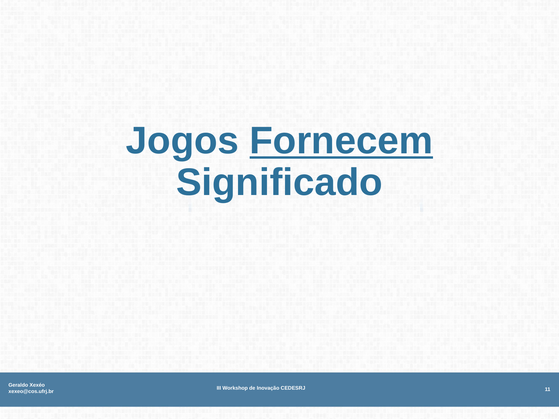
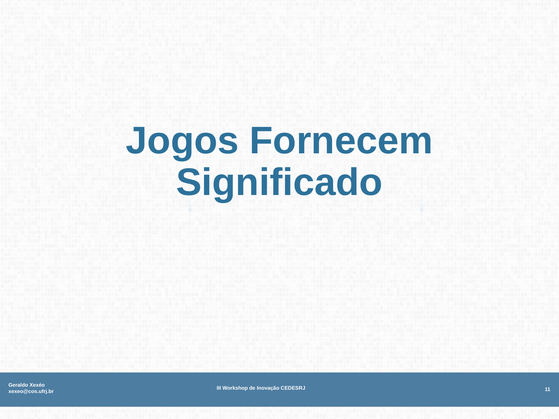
Fornecem underline: present -> none
